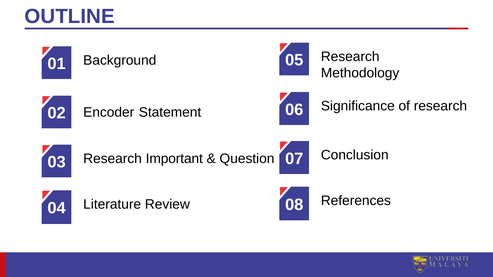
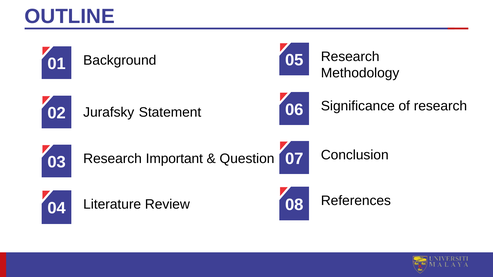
Encoder: Encoder -> Jurafsky
